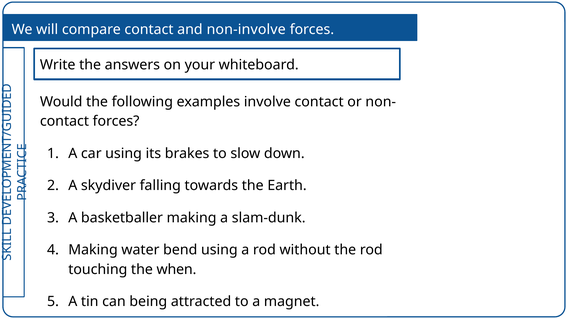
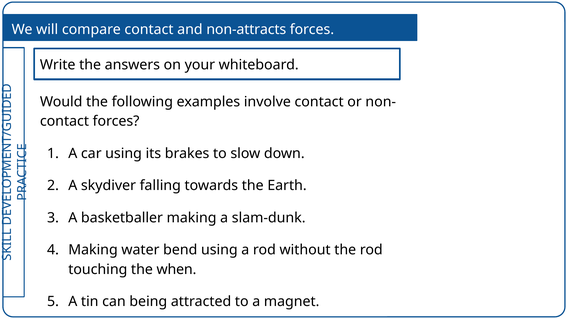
non-involve: non-involve -> non-attracts
